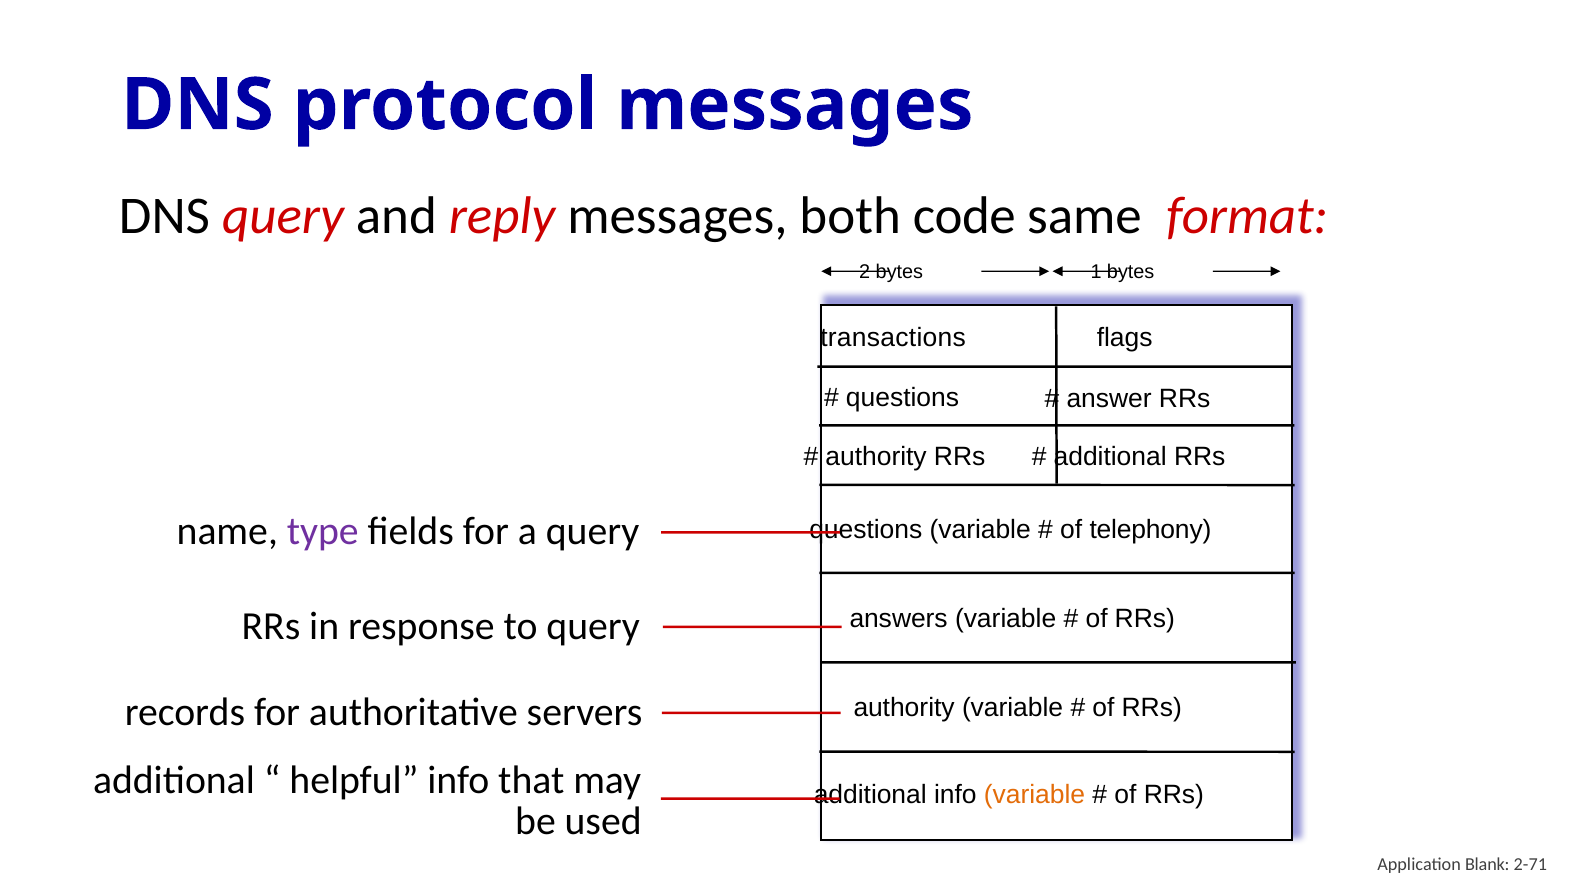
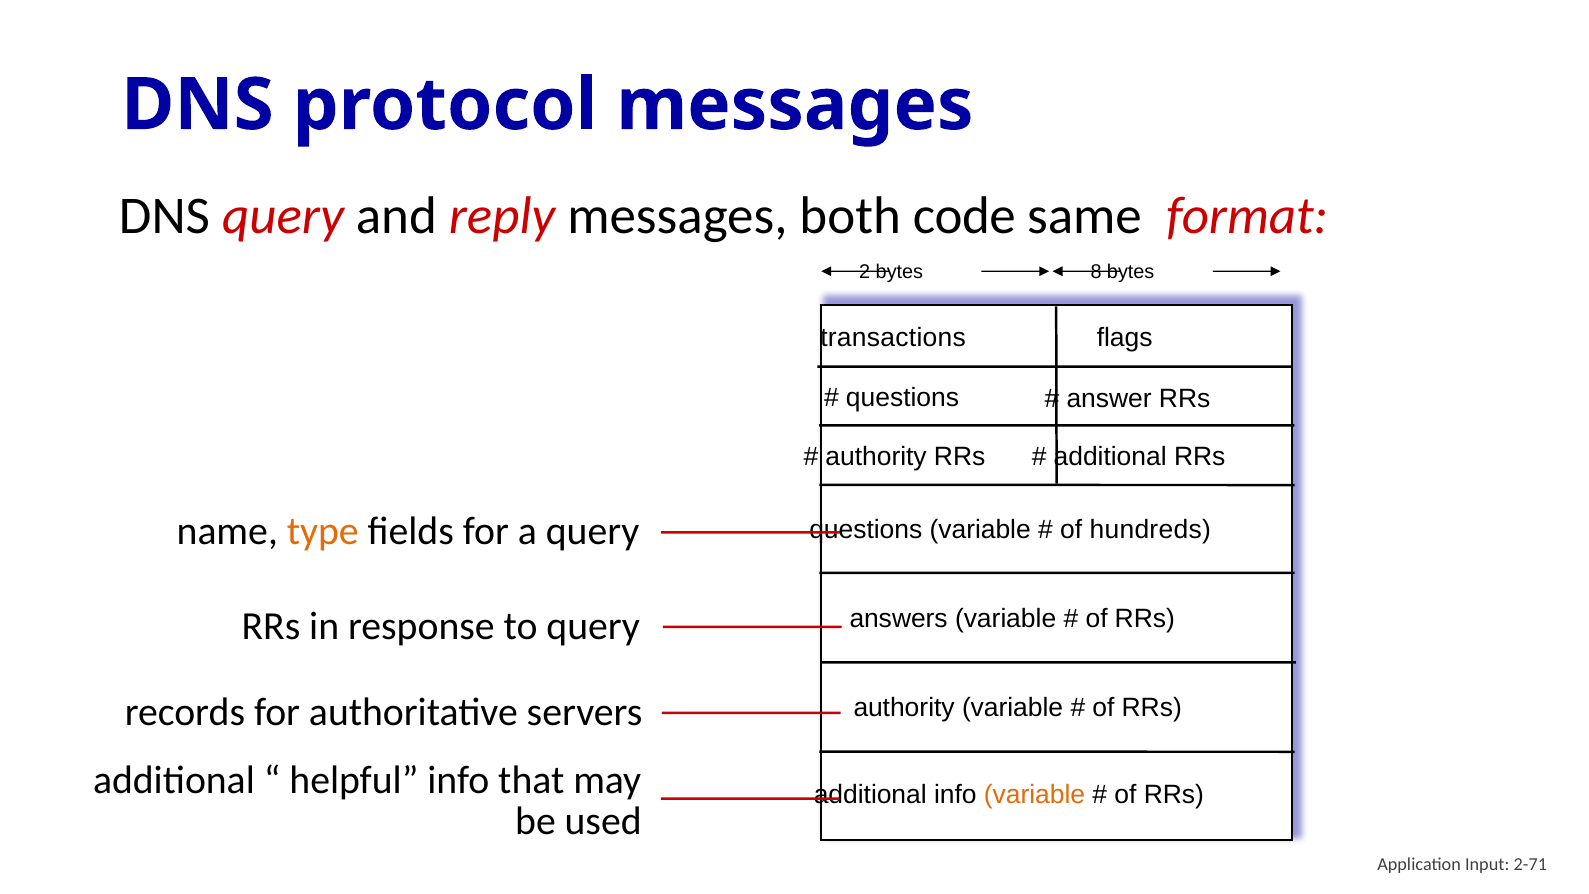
1: 1 -> 8
type colour: purple -> orange
telephony: telephony -> hundreds
Blank: Blank -> Input
